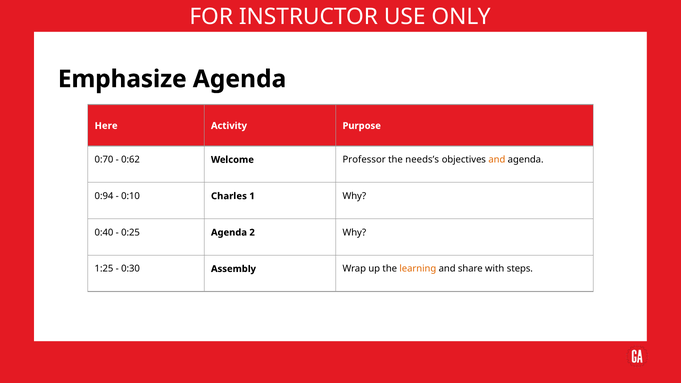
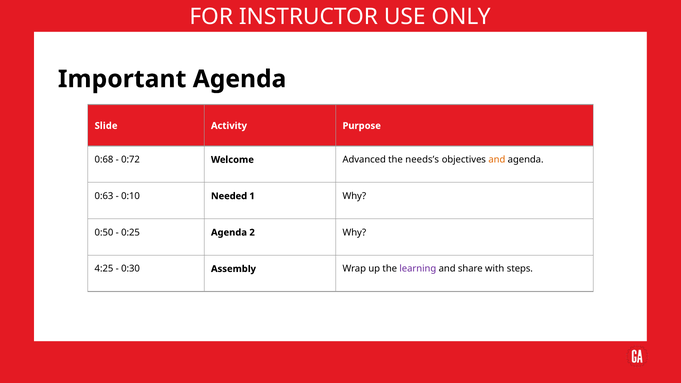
Emphasize: Emphasize -> Important
Here: Here -> Slide
0:70: 0:70 -> 0:68
0:62: 0:62 -> 0:72
Professor: Professor -> Advanced
0:94: 0:94 -> 0:63
Charles: Charles -> Needed
0:40: 0:40 -> 0:50
1:25: 1:25 -> 4:25
learning colour: orange -> purple
